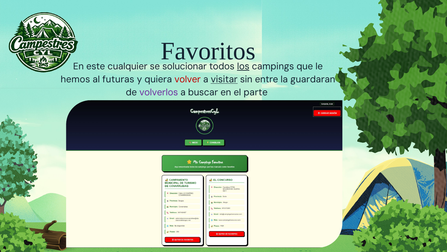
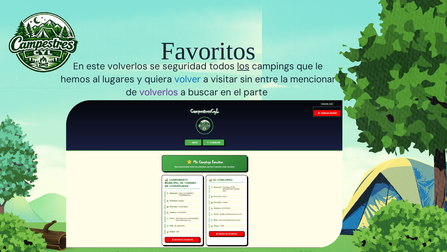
este cualquier: cualquier -> volverlos
solucionar: solucionar -> seguridad
futuras: futuras -> lugares
volver colour: red -> blue
visitar underline: present -> none
guardaran: guardaran -> mencionar
